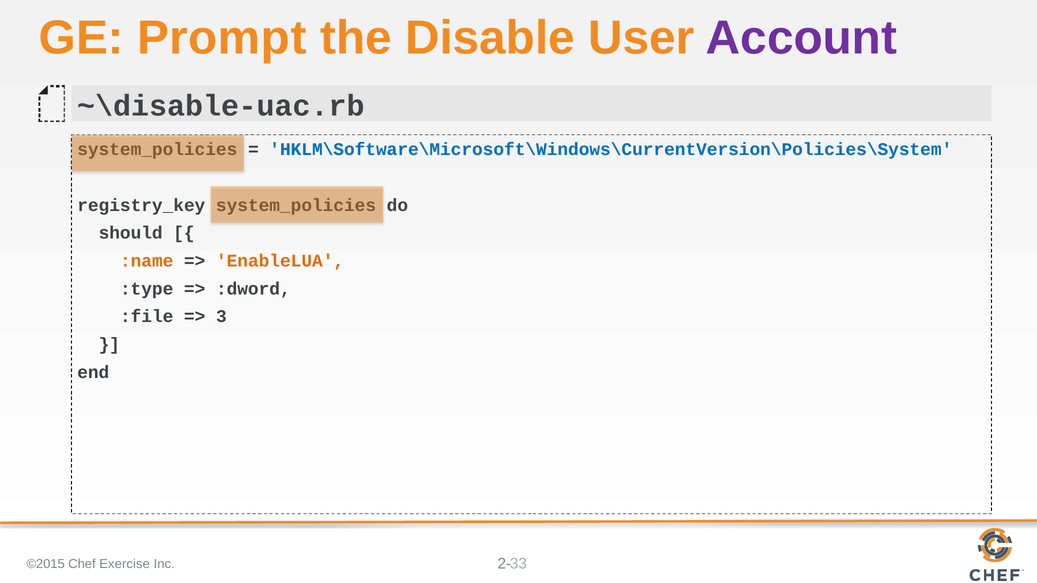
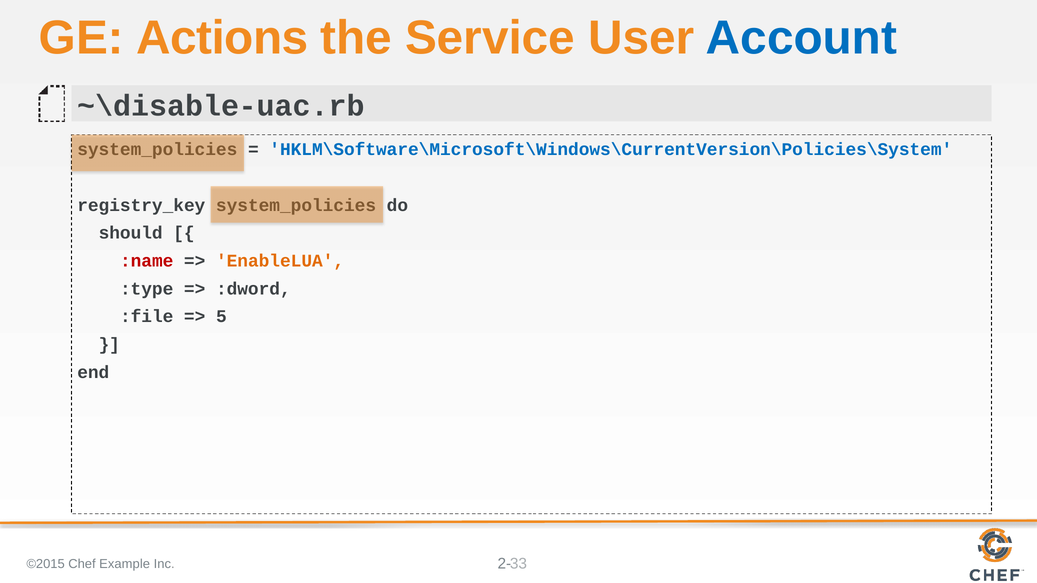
Prompt: Prompt -> Actions
Disable: Disable -> Service
Account colour: purple -> blue
:name colour: orange -> red
3: 3 -> 5
Exercise: Exercise -> Example
